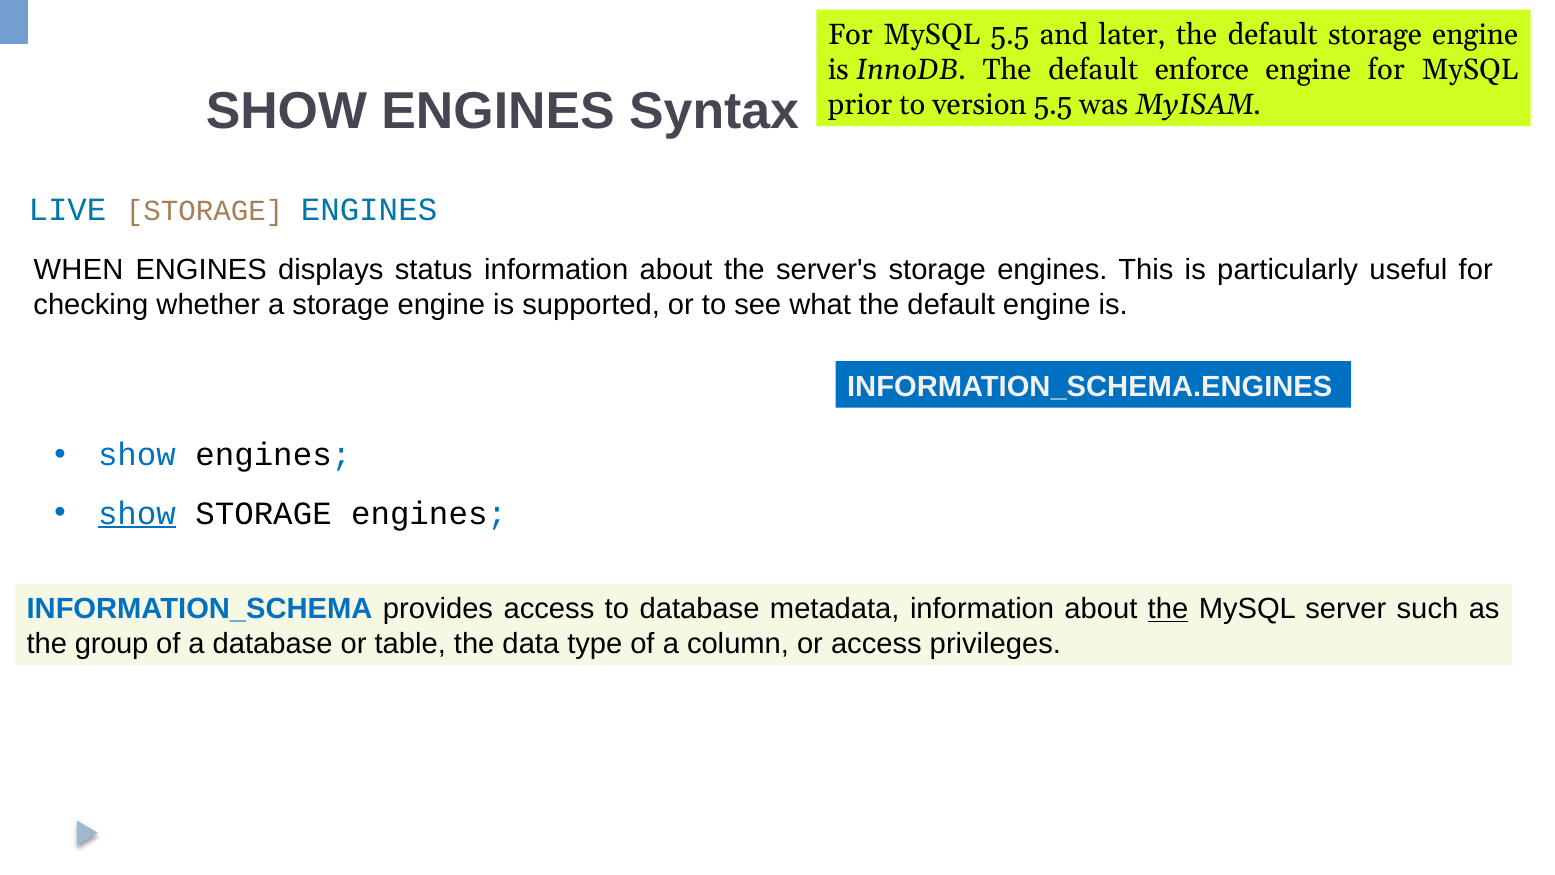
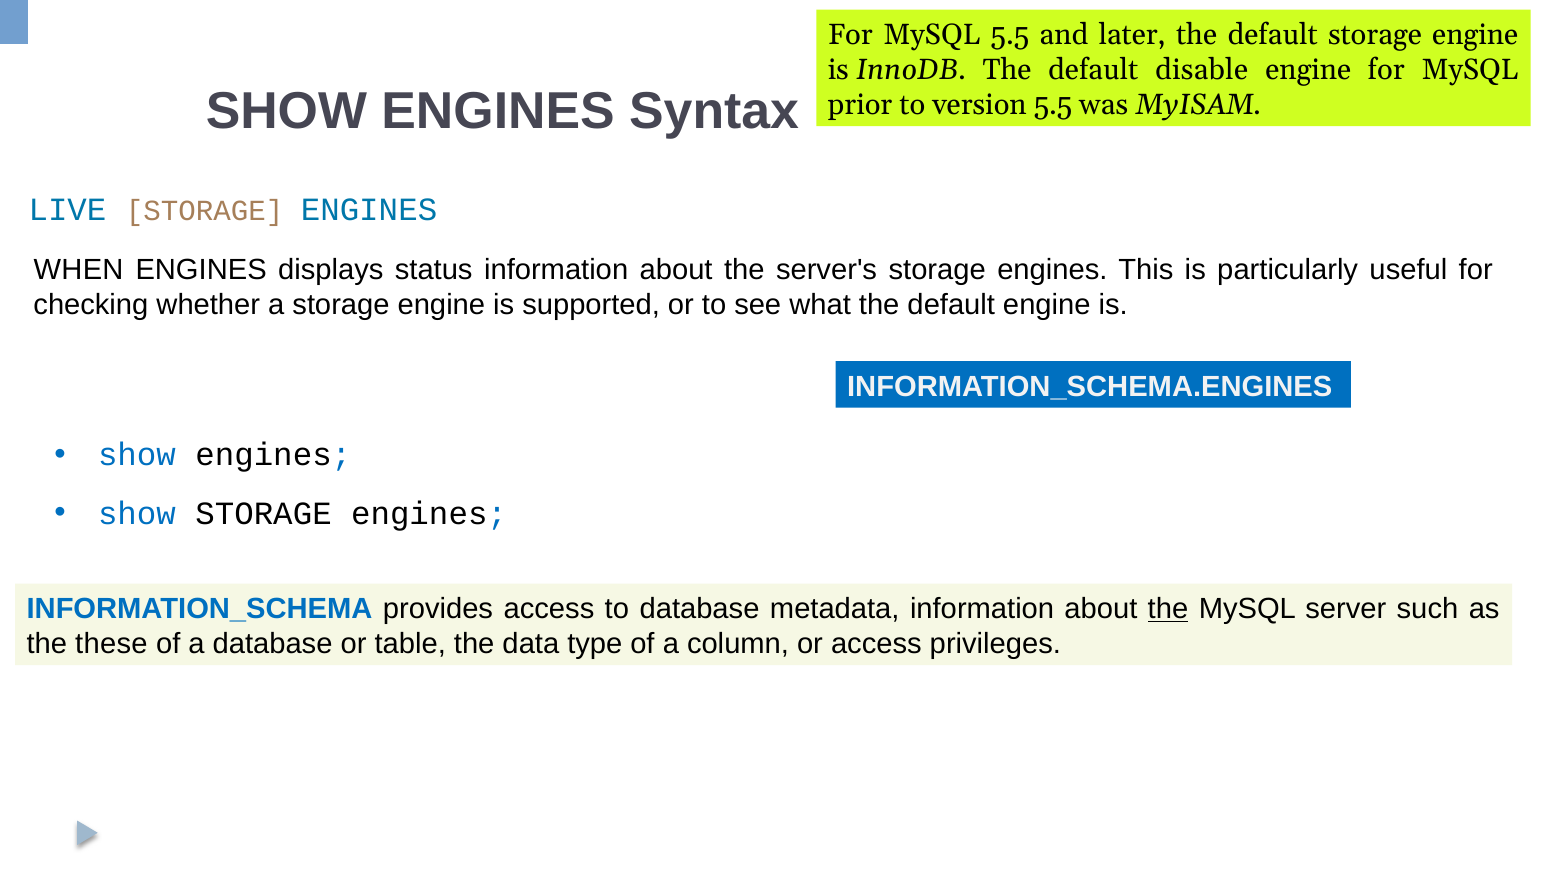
enforce: enforce -> disable
show at (137, 513) underline: present -> none
group: group -> these
